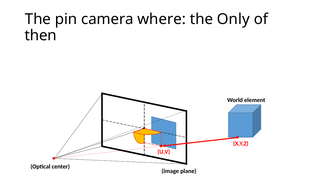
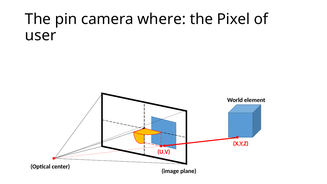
Only: Only -> Pixel
then: then -> user
